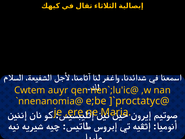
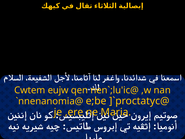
auyr: auyr -> eujw
